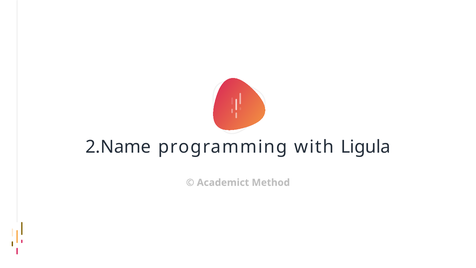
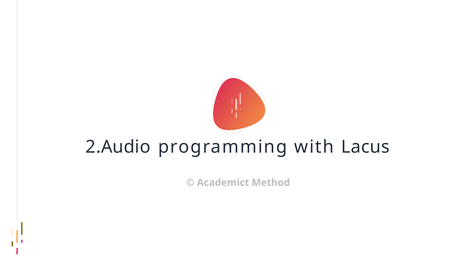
2.Name: 2.Name -> 2.Audio
Ligula: Ligula -> Lacus
